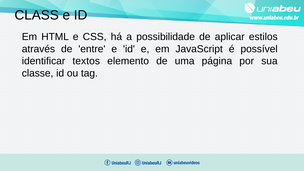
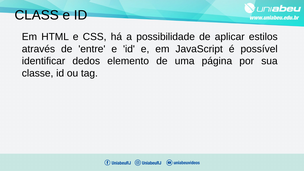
textos: textos -> dedos
